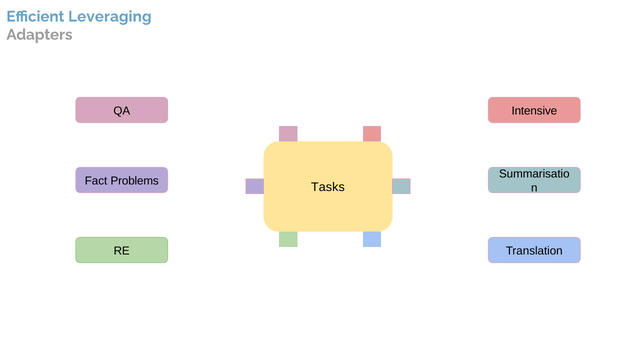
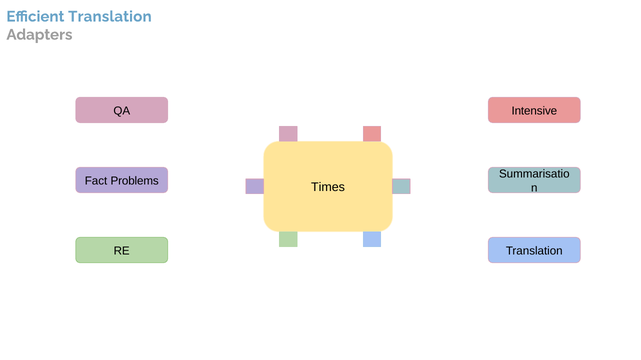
Efficient Leveraging: Leveraging -> Translation
Tasks: Tasks -> Times
